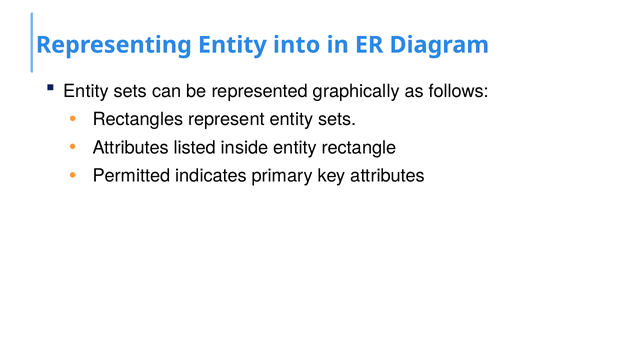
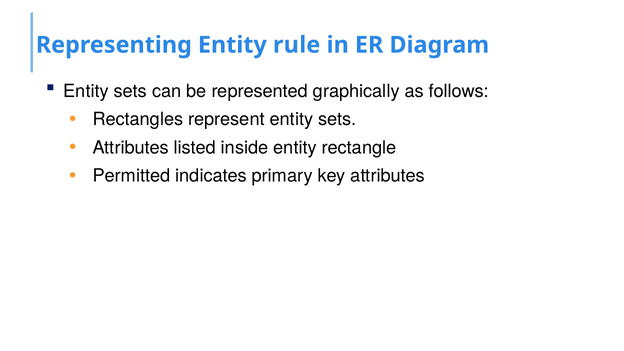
into: into -> rule
